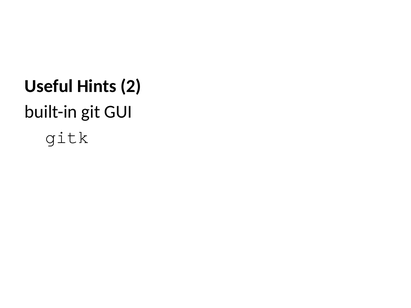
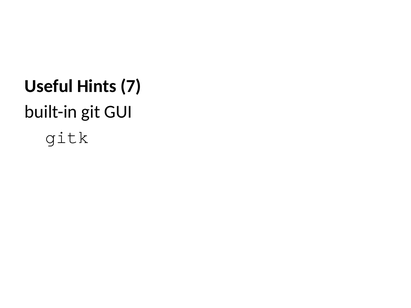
2: 2 -> 7
